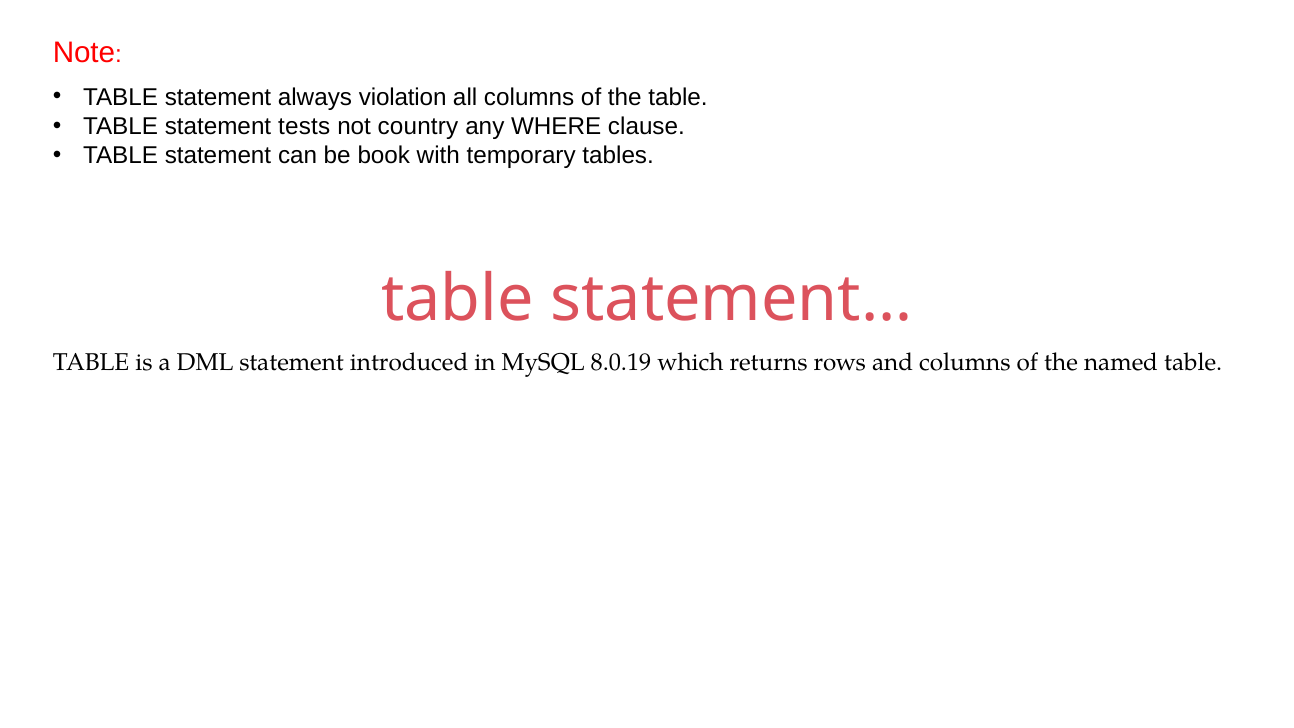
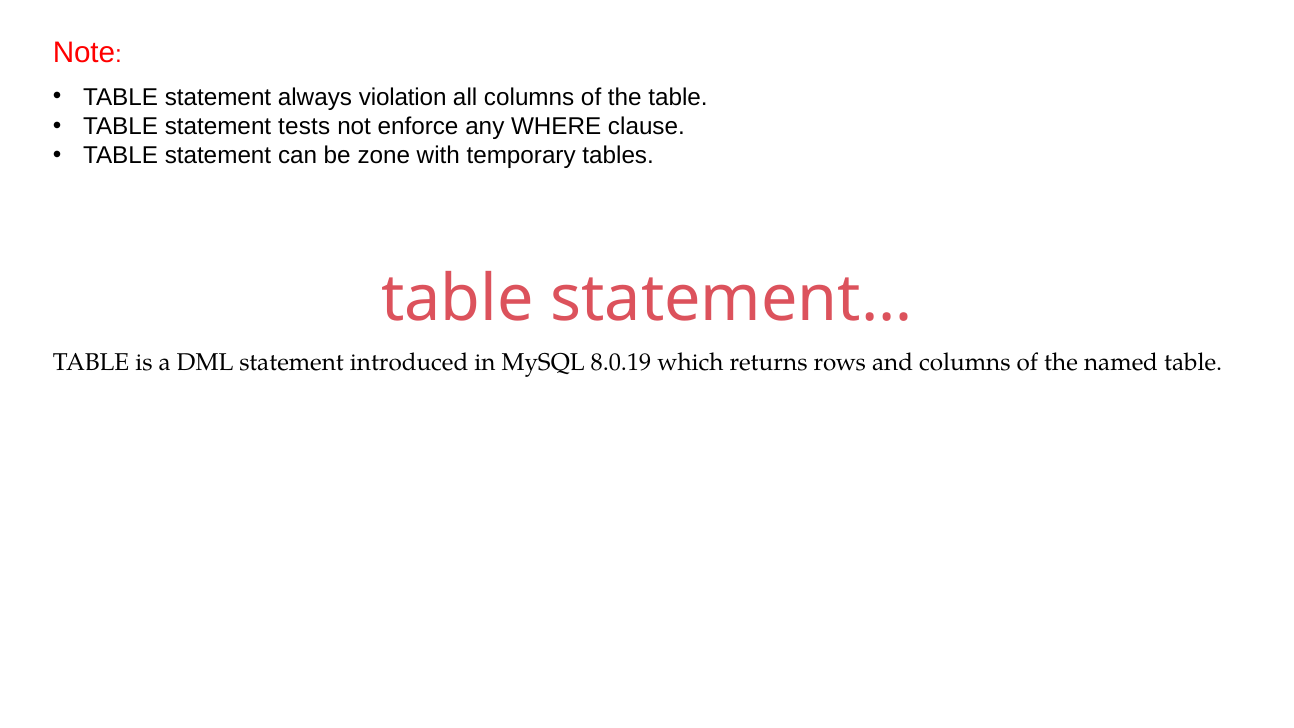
country: country -> enforce
book: book -> zone
